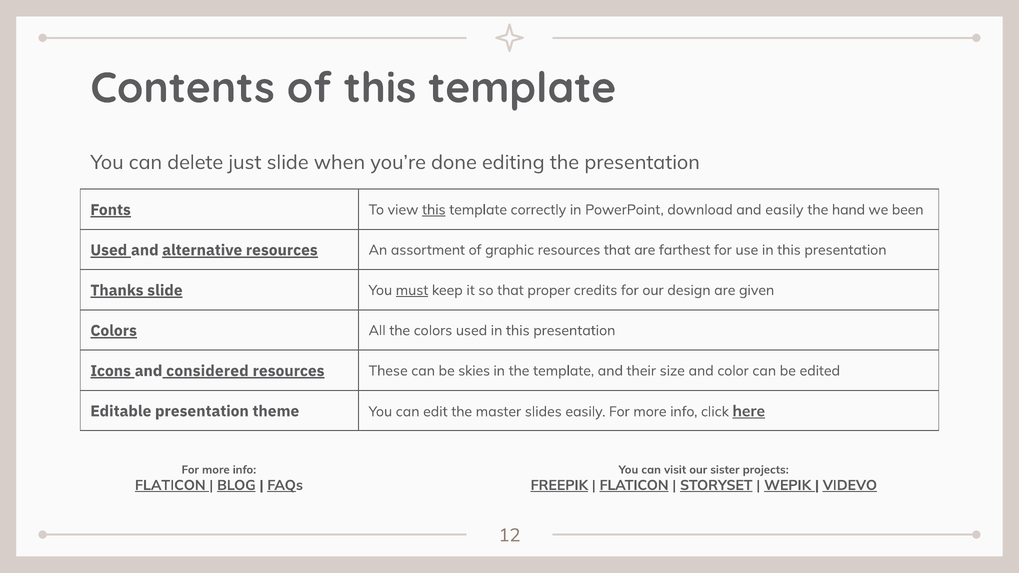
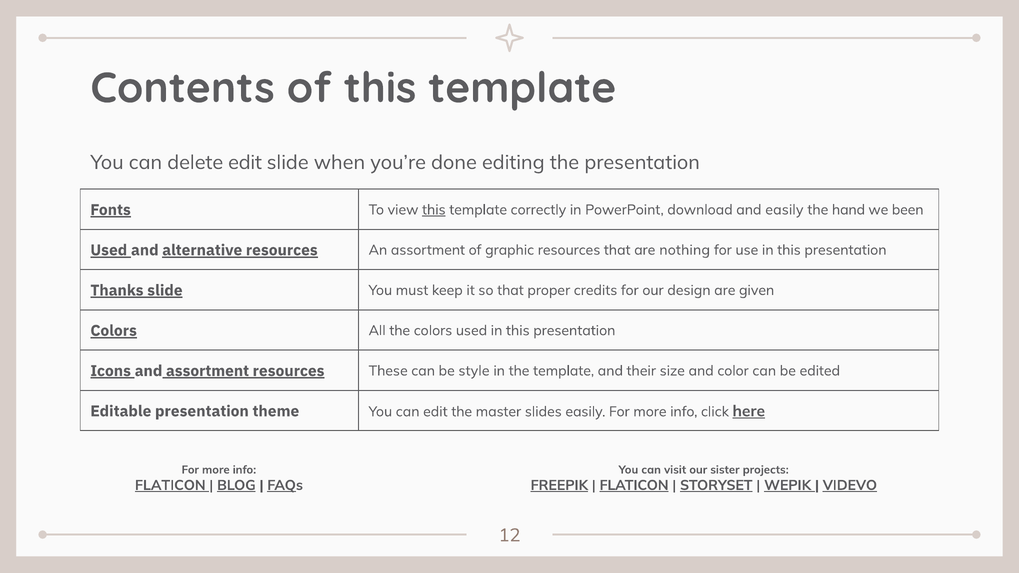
delete just: just -> edit
farthest: farthest -> nothing
must underline: present -> none
and considered: considered -> assortment
skies: skies -> style
